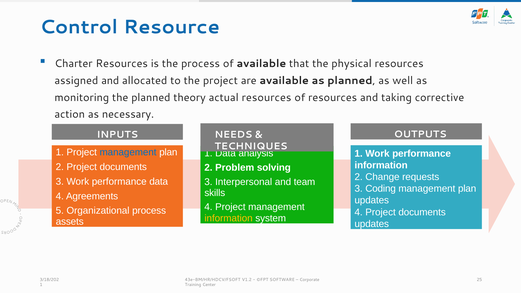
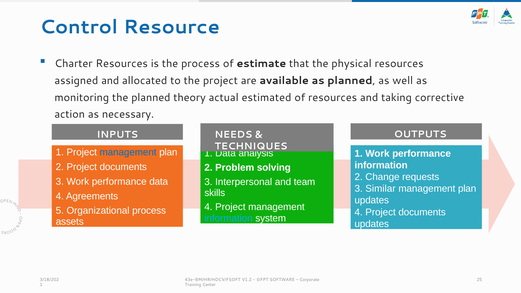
of available: available -> estimate
actual resources: resources -> estimated
Coding: Coding -> Similar
information at (229, 218) colour: yellow -> light blue
